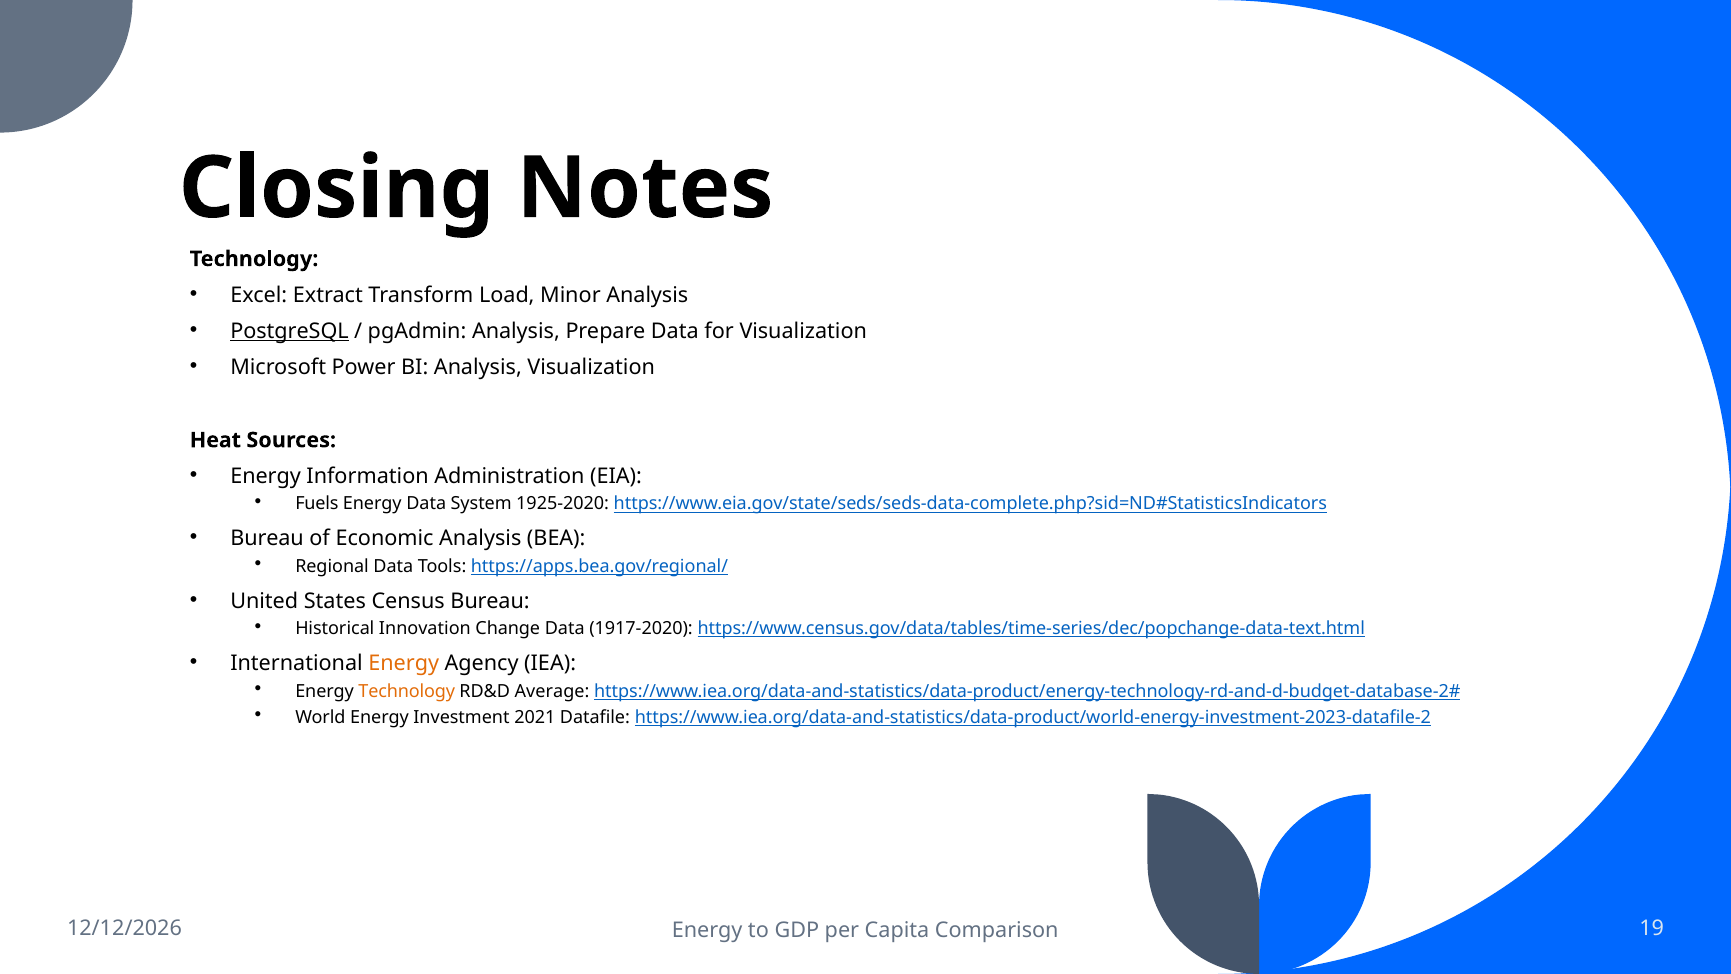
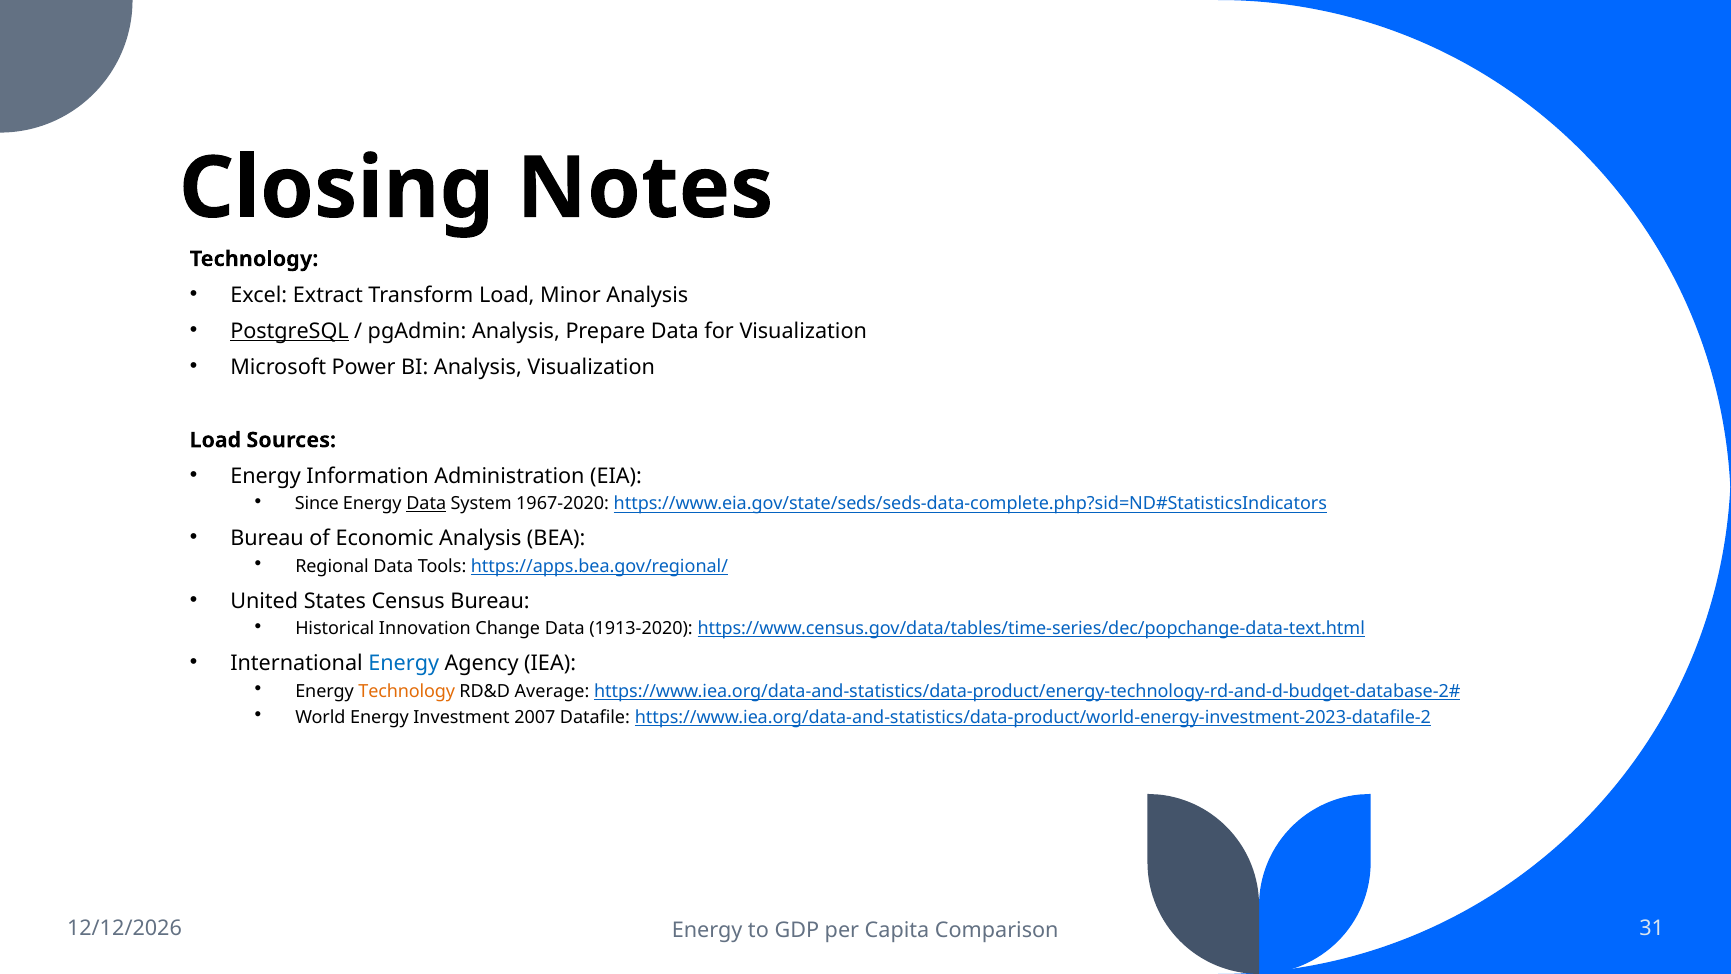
Heat at (215, 440): Heat -> Load
Fuels: Fuels -> Since
Data at (426, 504) underline: none -> present
1925-2020: 1925-2020 -> 1967-2020
1917-2020: 1917-2020 -> 1913-2020
Energy at (404, 663) colour: orange -> blue
2021: 2021 -> 2007
19: 19 -> 31
